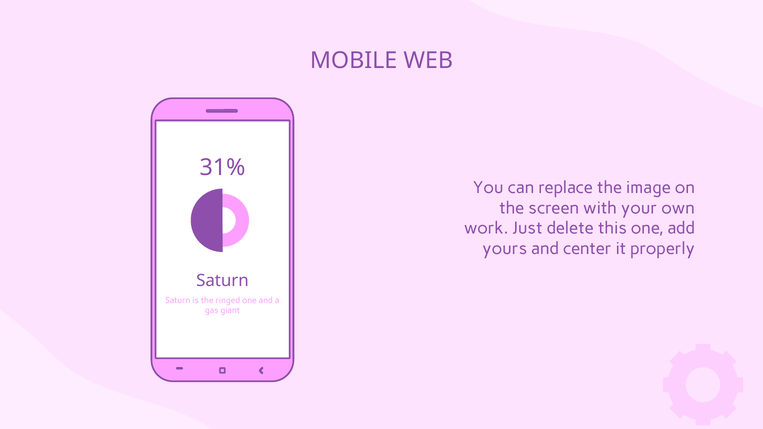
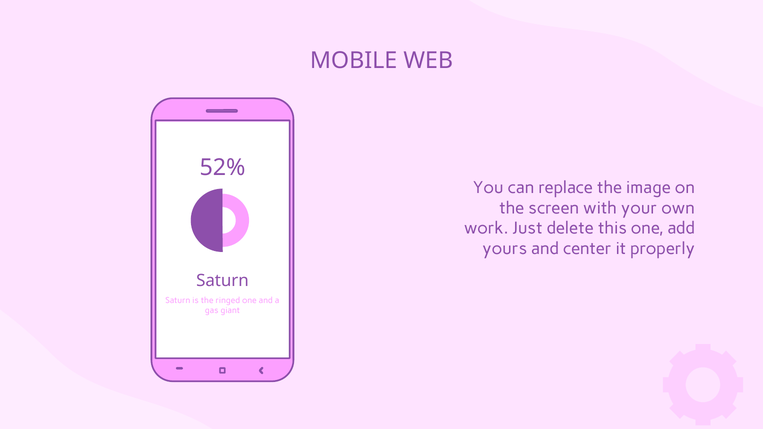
31%: 31% -> 52%
